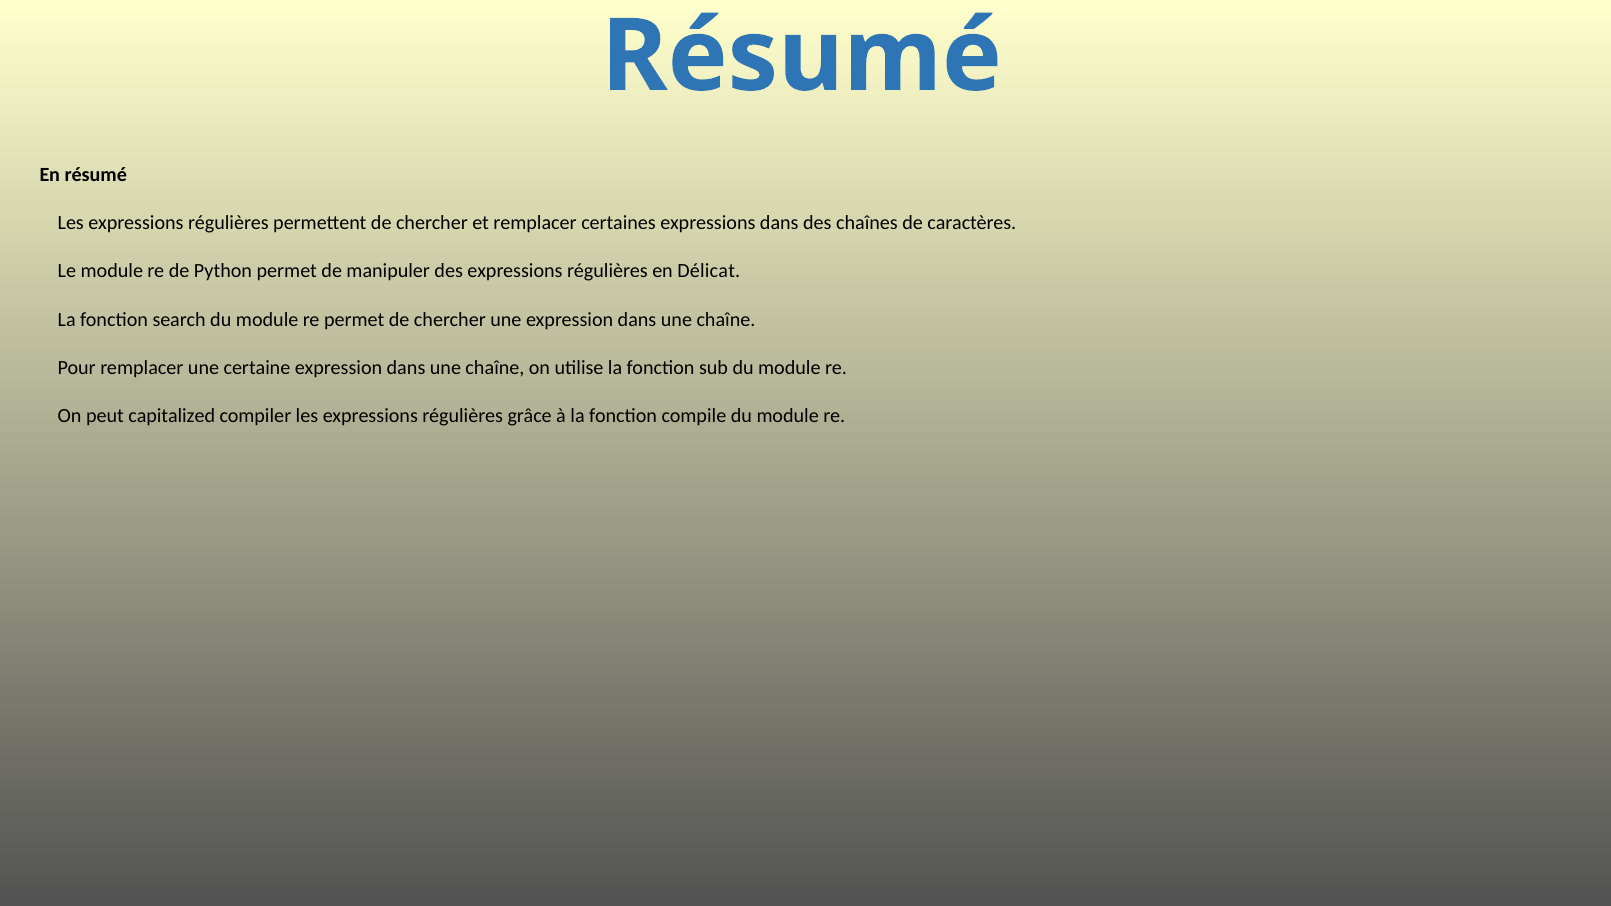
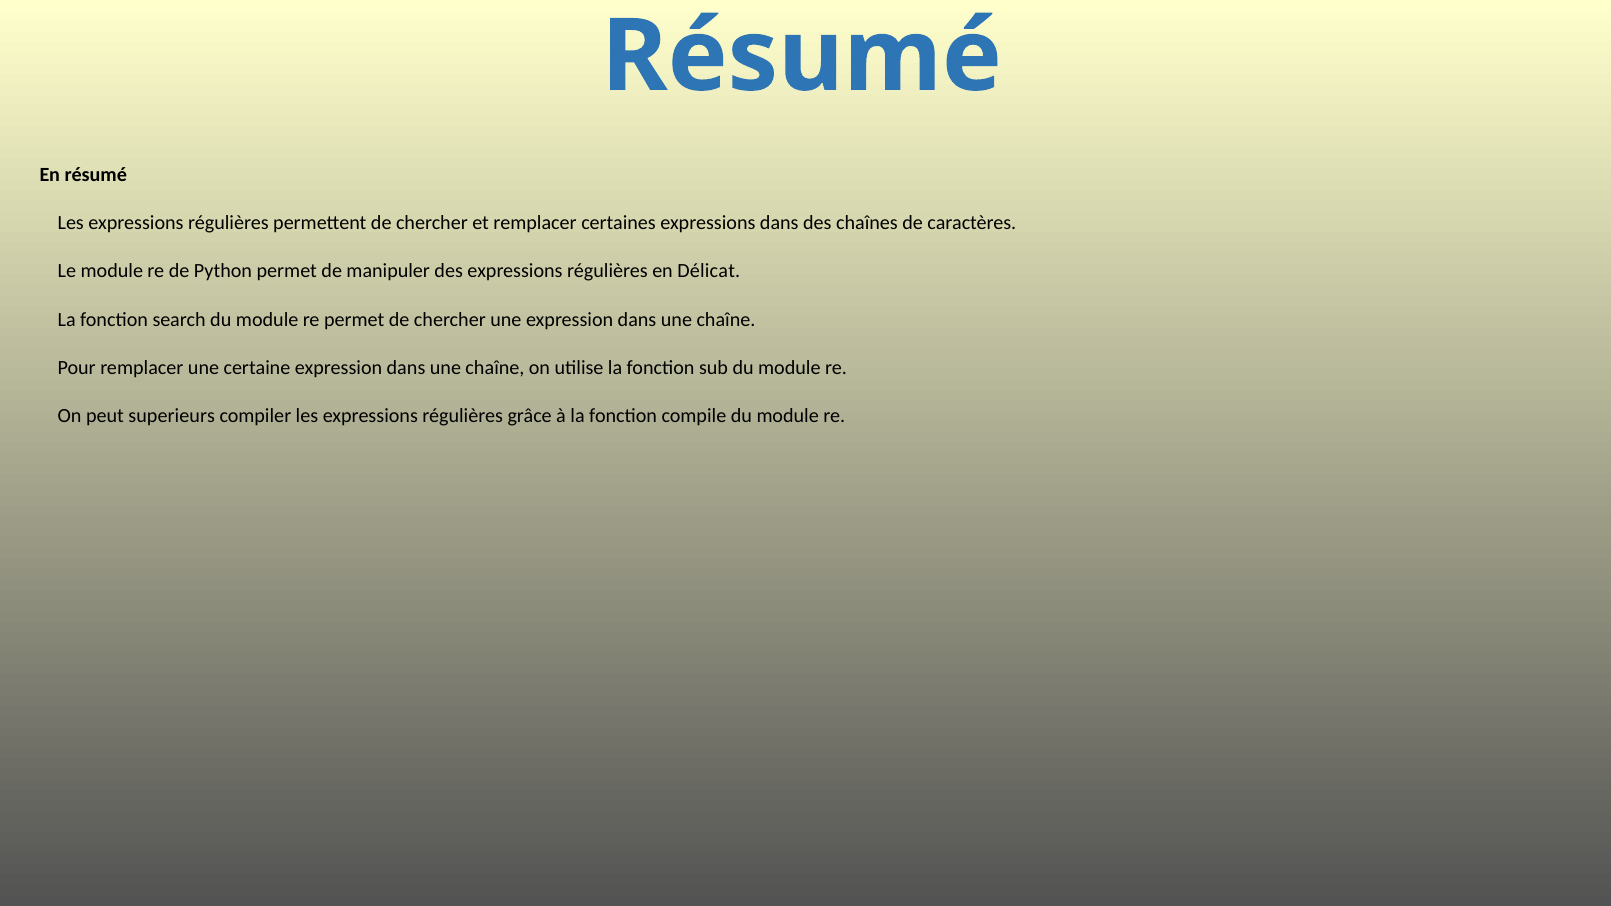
capitalized: capitalized -> superieurs
